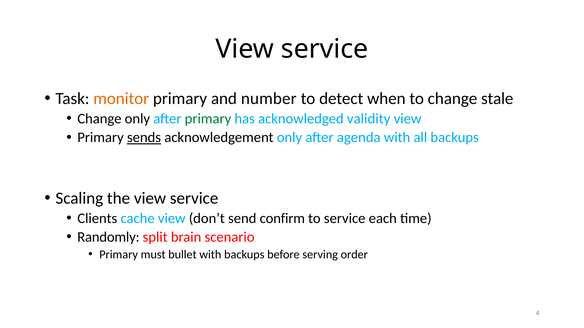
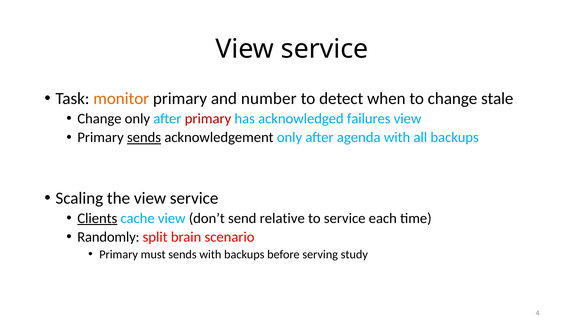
primary at (208, 119) colour: green -> red
validity: validity -> failures
Clients underline: none -> present
confirm: confirm -> relative
must bullet: bullet -> sends
order: order -> study
